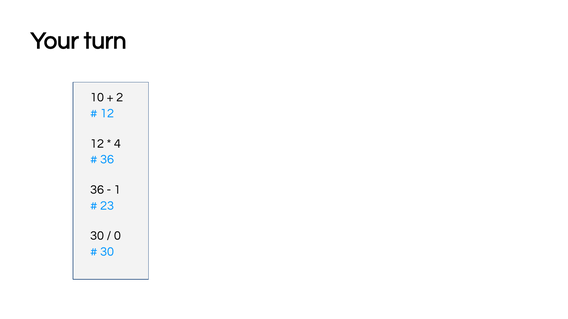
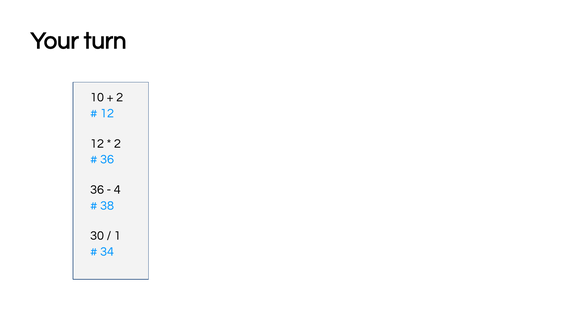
4 at (117, 144): 4 -> 2
1: 1 -> 4
23: 23 -> 38
0: 0 -> 1
30 at (107, 252): 30 -> 34
